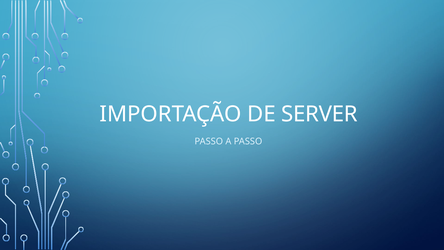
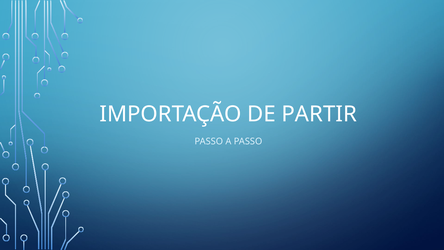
SERVER: SERVER -> PARTIR
